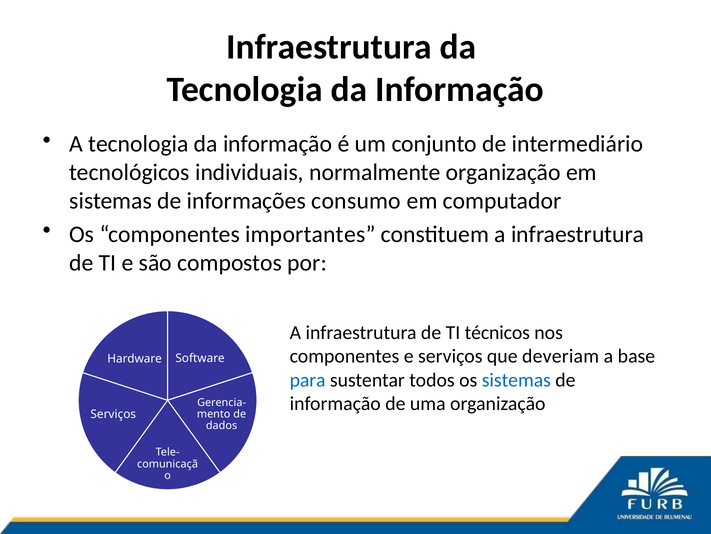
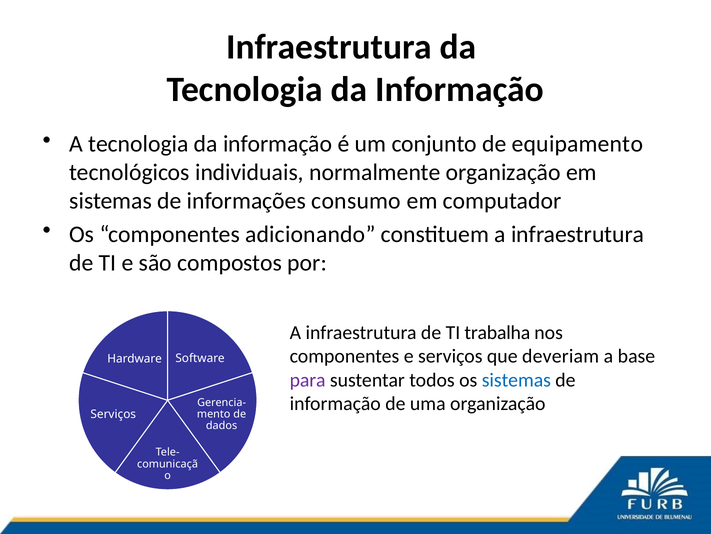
intermediário: intermediário -> equipamento
importantes: importantes -> adicionando
técnicos: técnicos -> trabalha
para colour: blue -> purple
